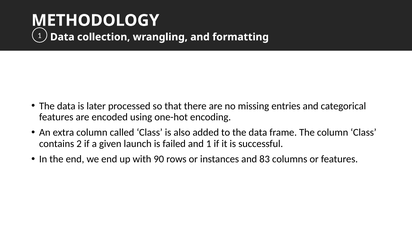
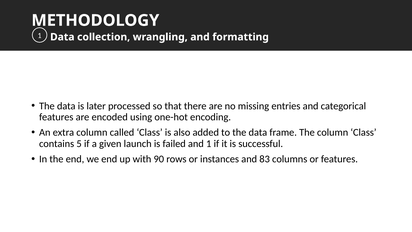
2: 2 -> 5
